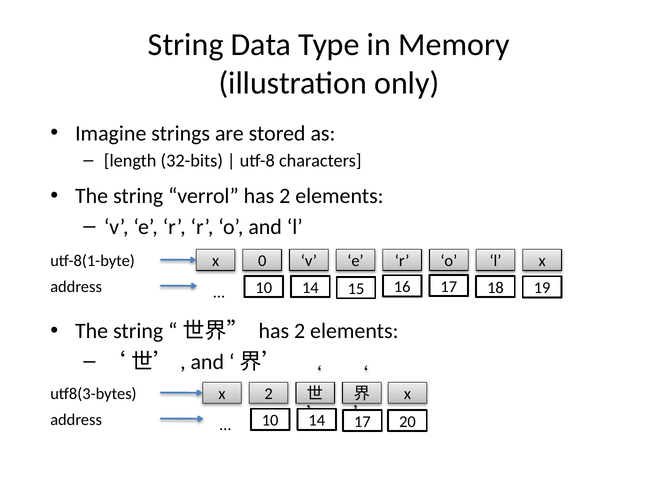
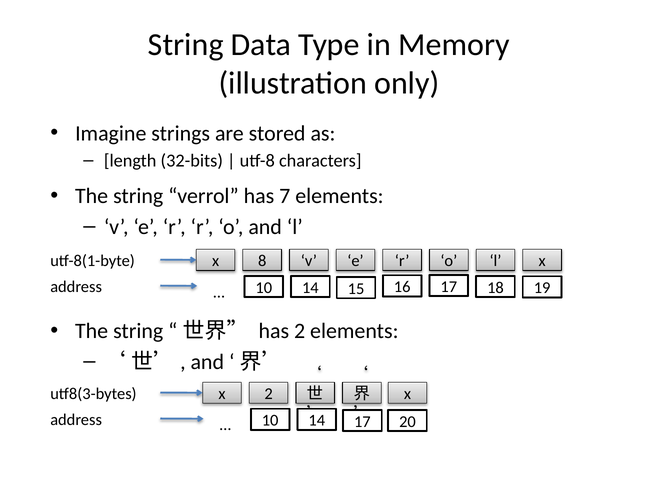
verrol has 2: 2 -> 7
0: 0 -> 8
